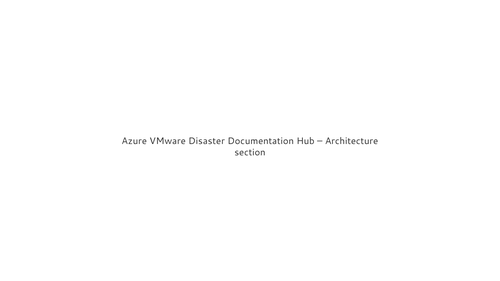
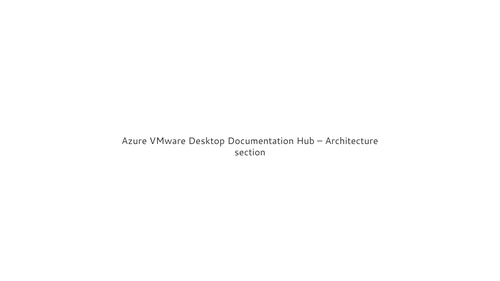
Disaster: Disaster -> Desktop
